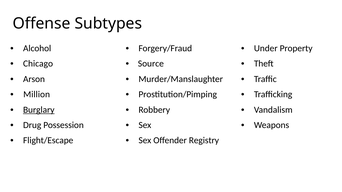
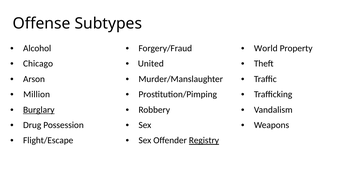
Under: Under -> World
Source: Source -> United
Registry underline: none -> present
